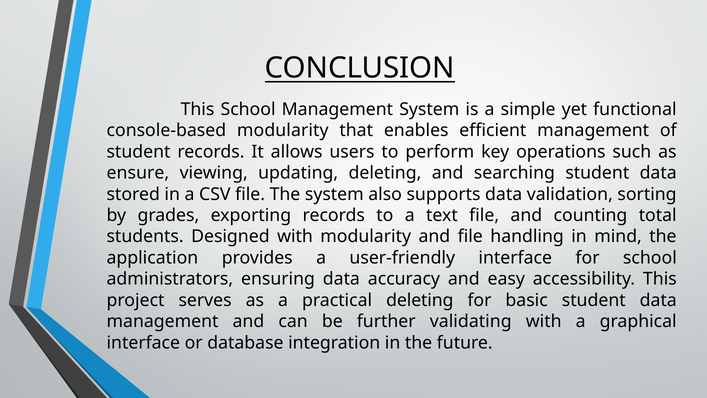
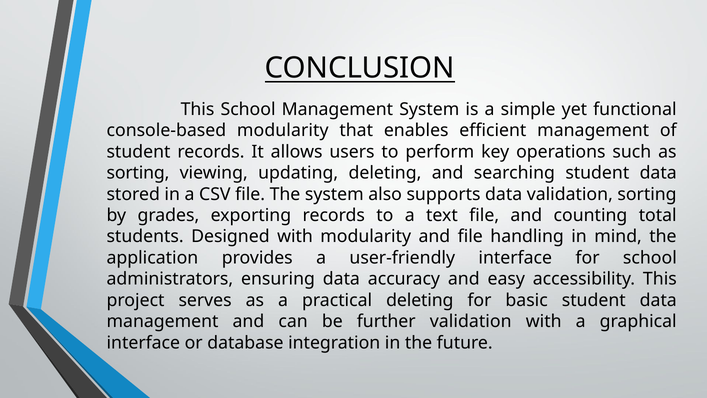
ensure at (138, 173): ensure -> sorting
further validating: validating -> validation
